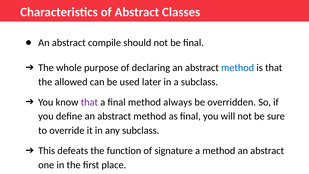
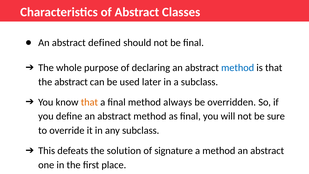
compile: compile -> defined
the allowed: allowed -> abstract
that at (89, 102) colour: purple -> orange
function: function -> solution
